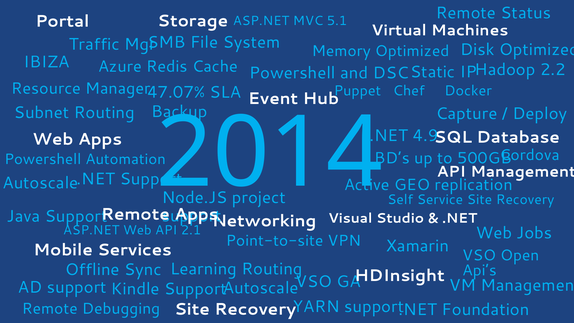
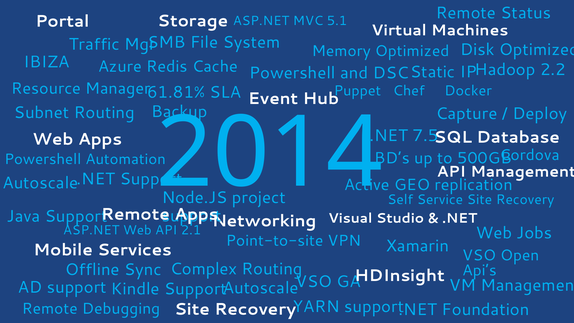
47.07%: 47.07% -> 61.81%
4.9: 4.9 -> 7.5
Learning: Learning -> Complex
